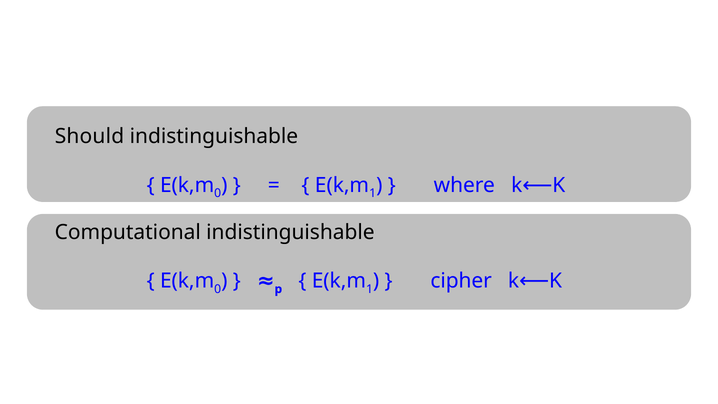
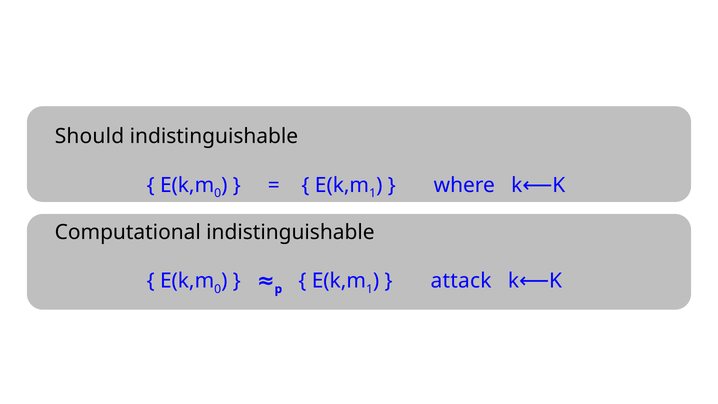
cipher: cipher -> attack
